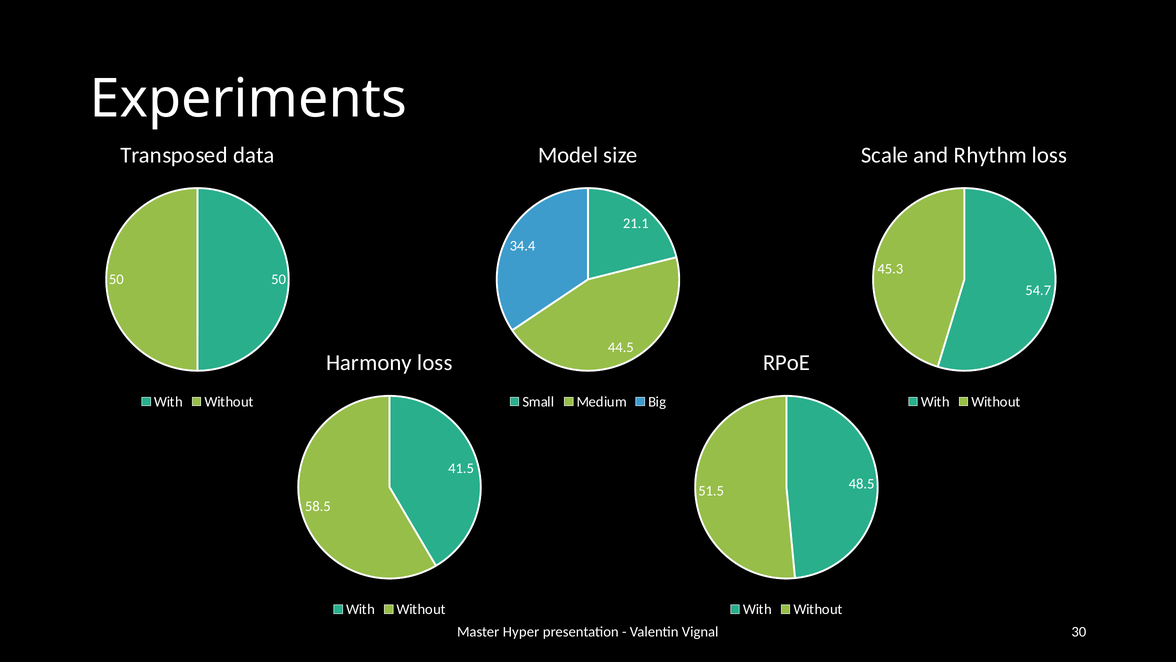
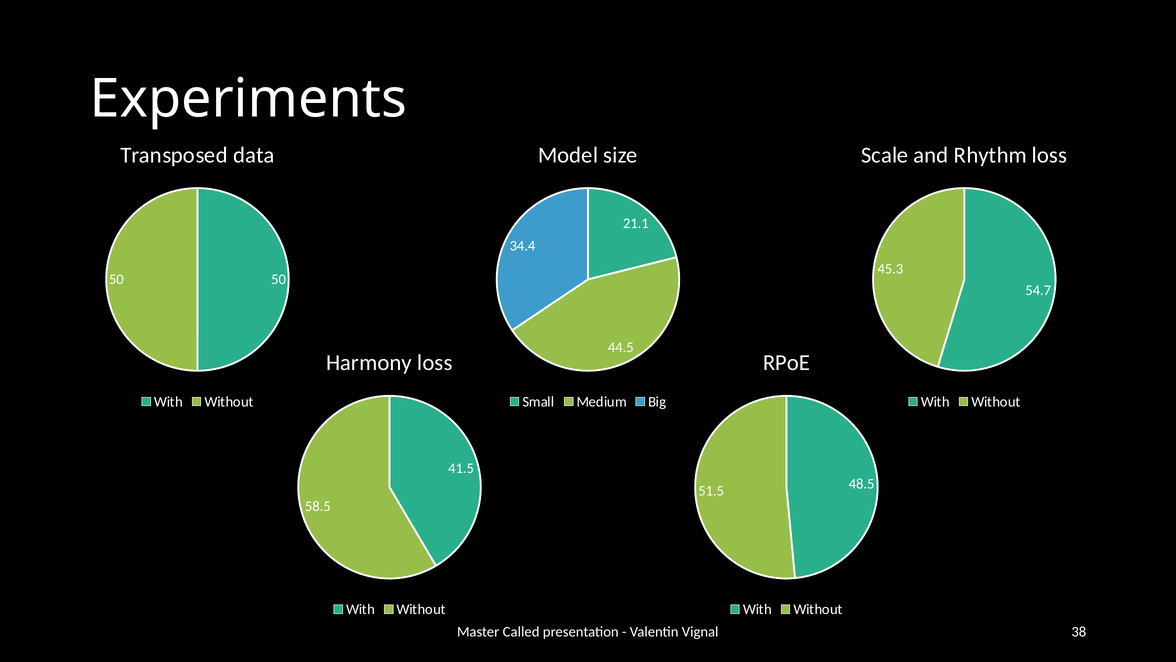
Hyper: Hyper -> Called
30: 30 -> 38
